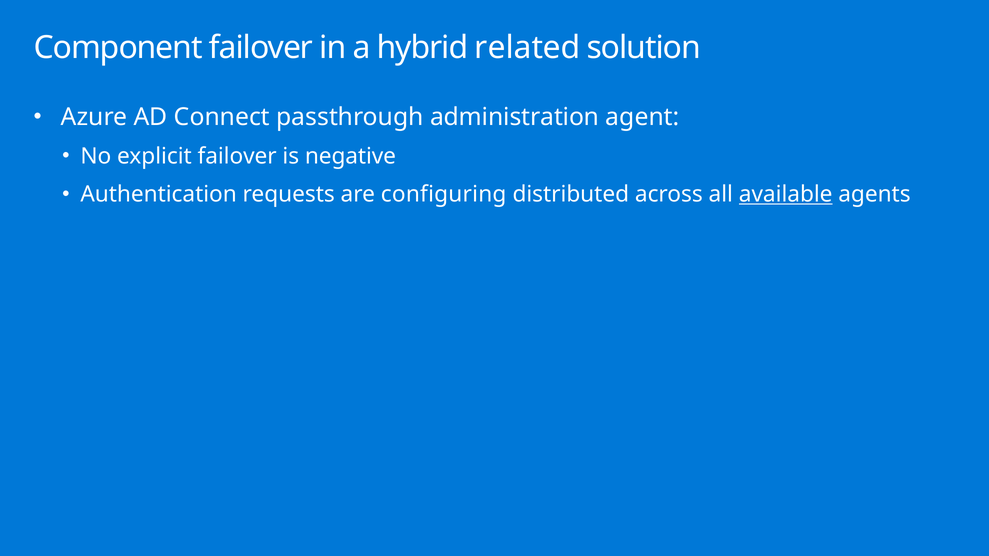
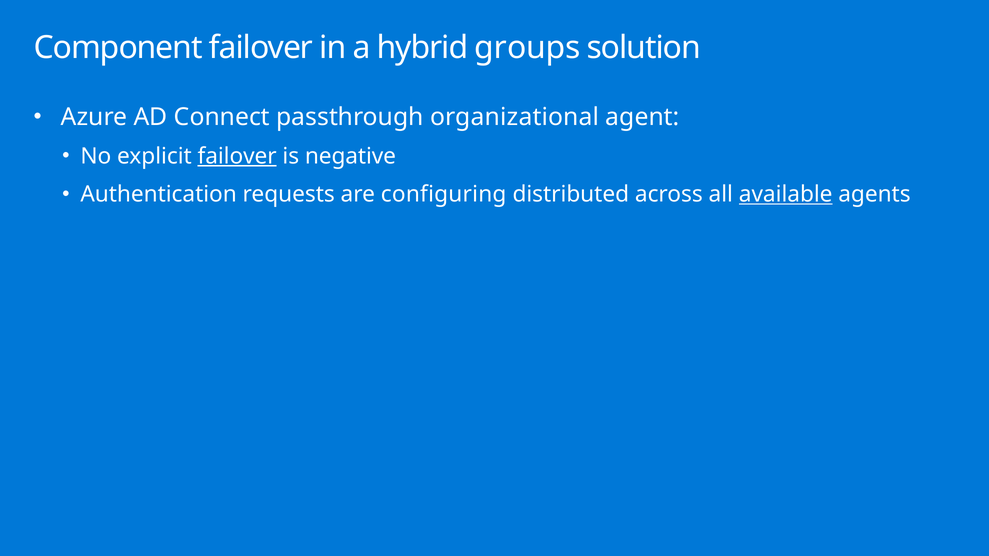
related: related -> groups
administration: administration -> organizational
failover at (237, 156) underline: none -> present
